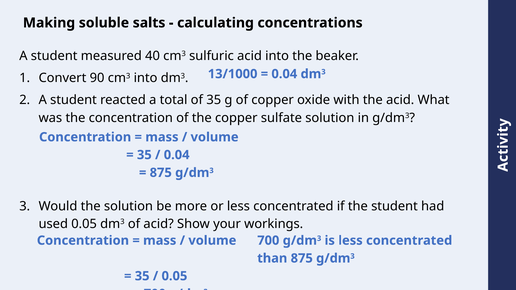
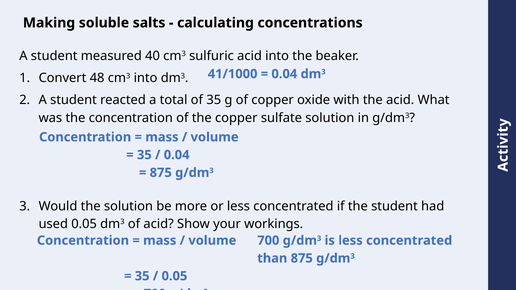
13/1000: 13/1000 -> 41/1000
90: 90 -> 48
